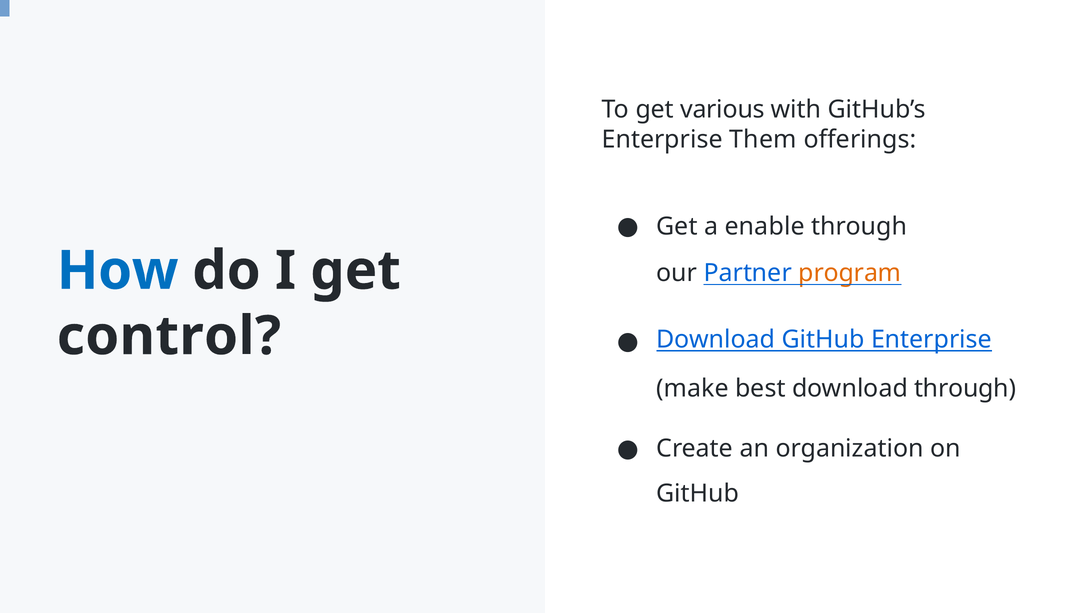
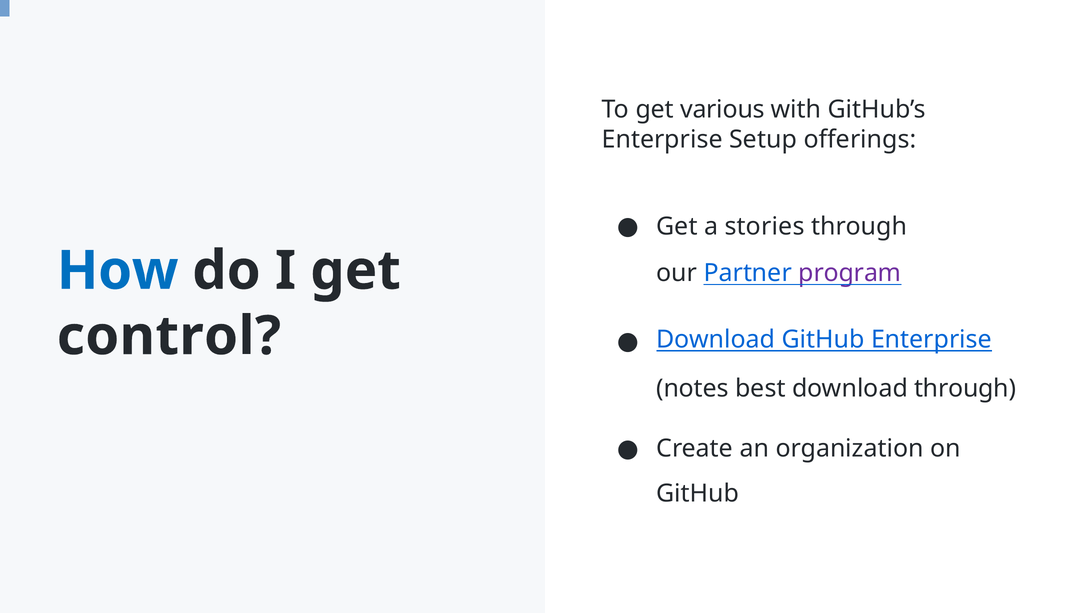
Them: Them -> Setup
enable: enable -> stories
program colour: orange -> purple
make: make -> notes
